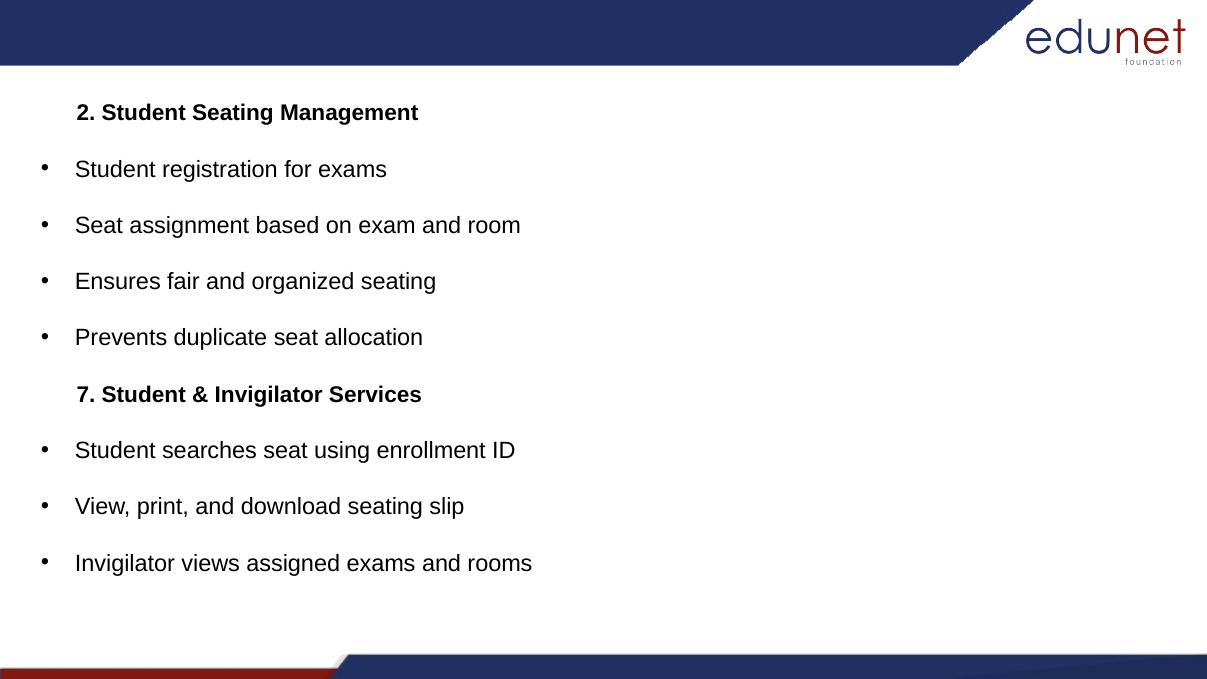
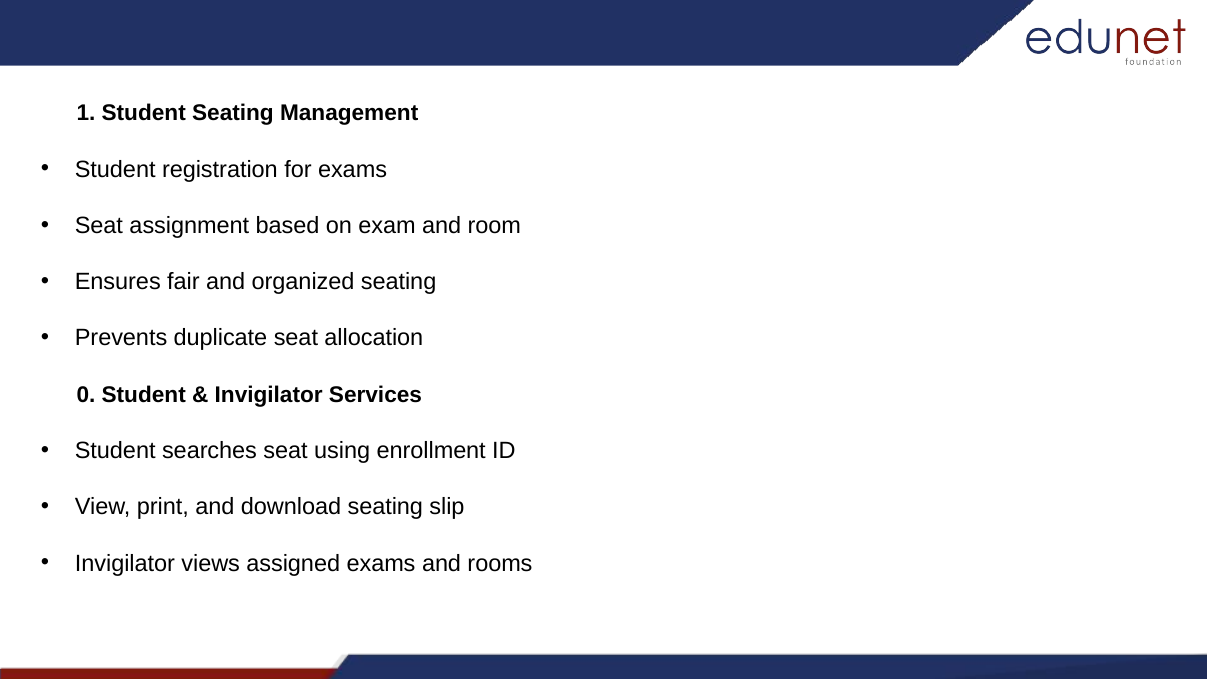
2: 2 -> 1
7: 7 -> 0
